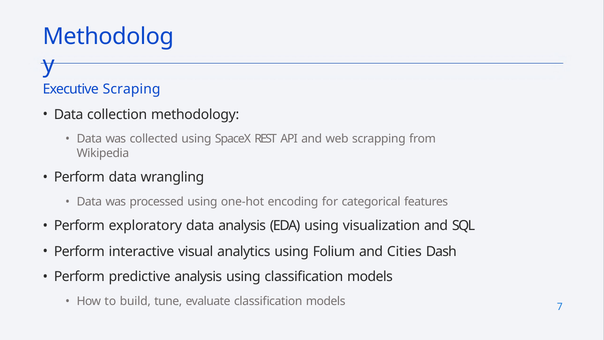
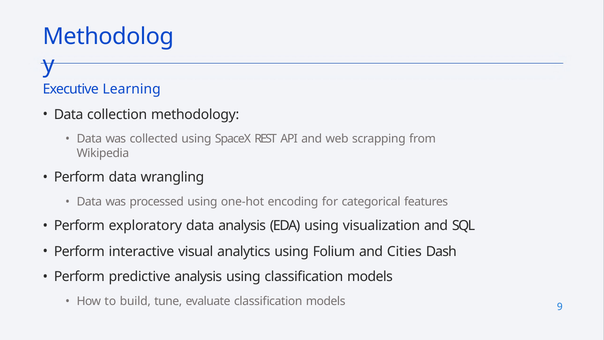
Scraping: Scraping -> Learning
7: 7 -> 9
